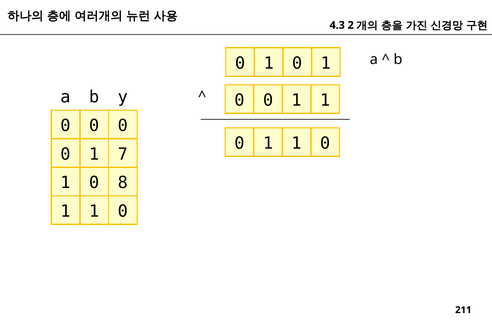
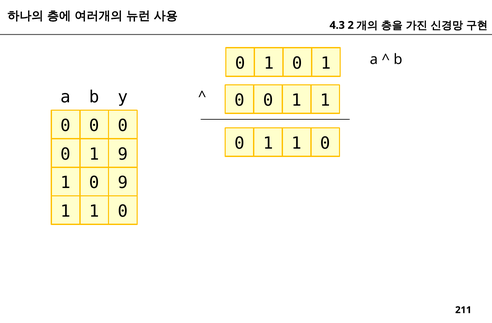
1 7: 7 -> 9
0 8: 8 -> 9
